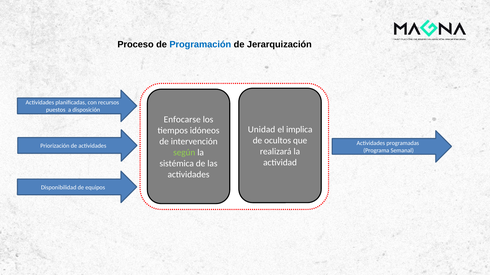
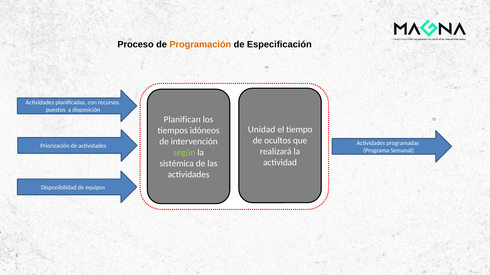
Programación colour: blue -> orange
Jerarquización: Jerarquización -> Especificación
Enfocarse: Enfocarse -> Planifican
implica: implica -> tiempo
